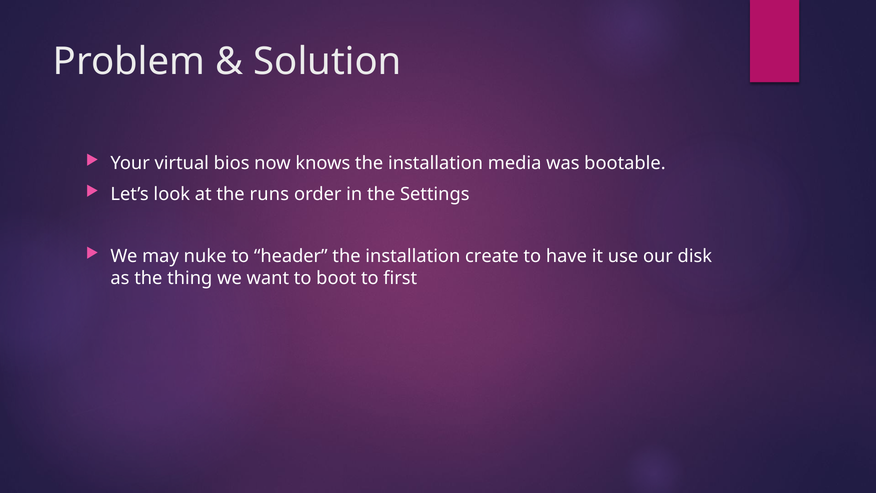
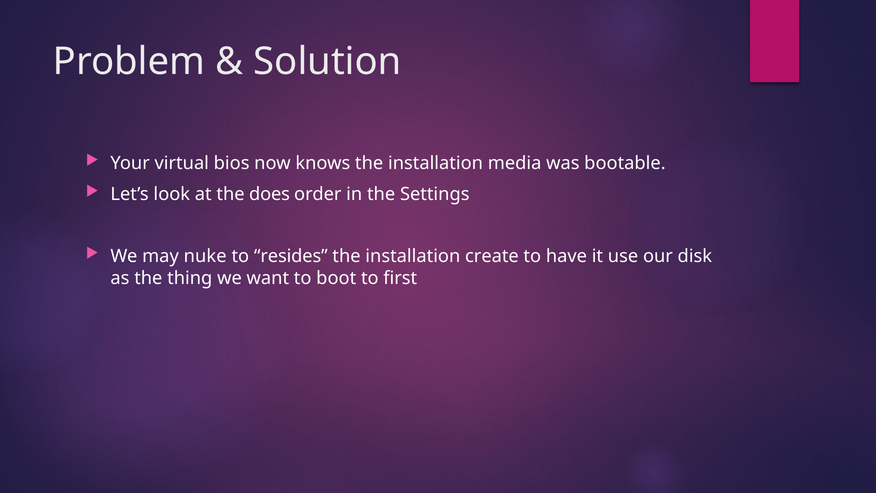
runs: runs -> does
header: header -> resides
